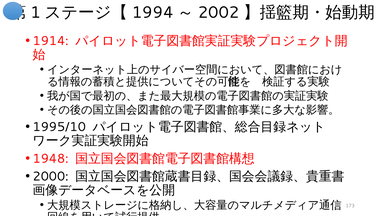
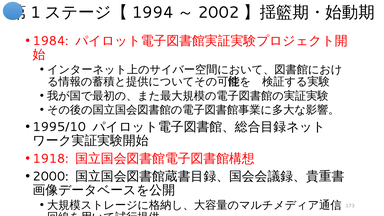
1914: 1914 -> 1984
1948: 1948 -> 1918
